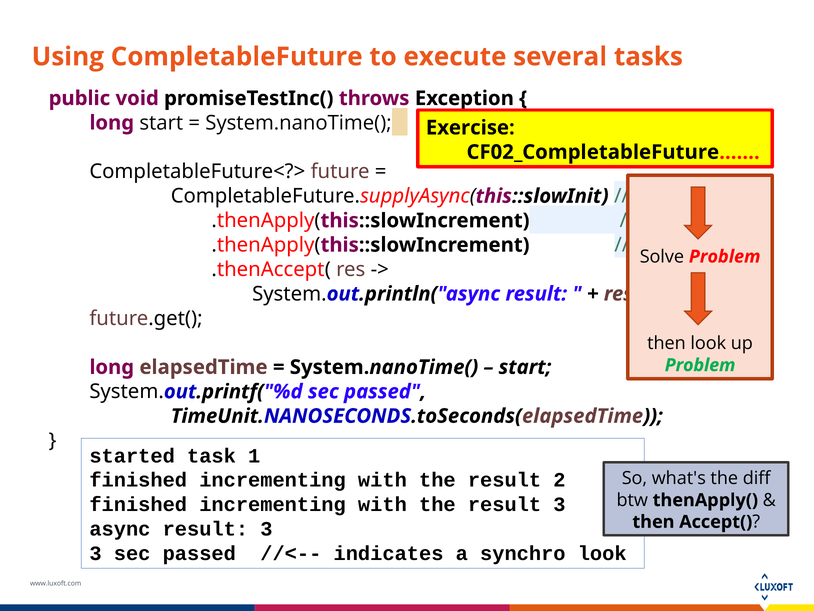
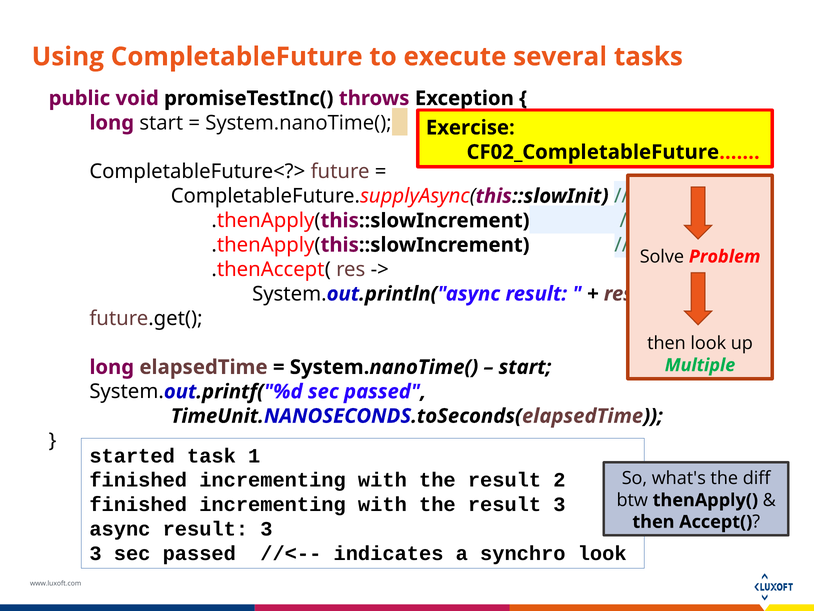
Problem at (700, 365): Problem -> Multiple
